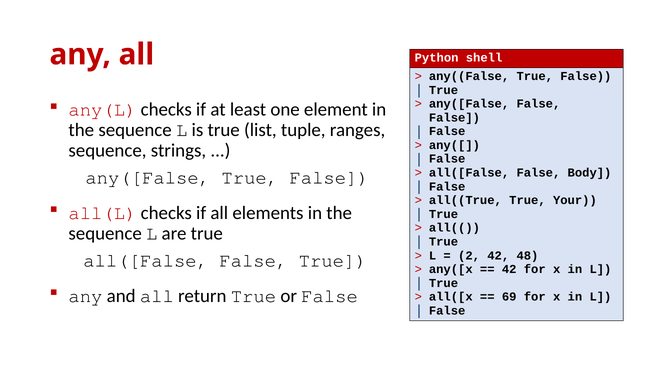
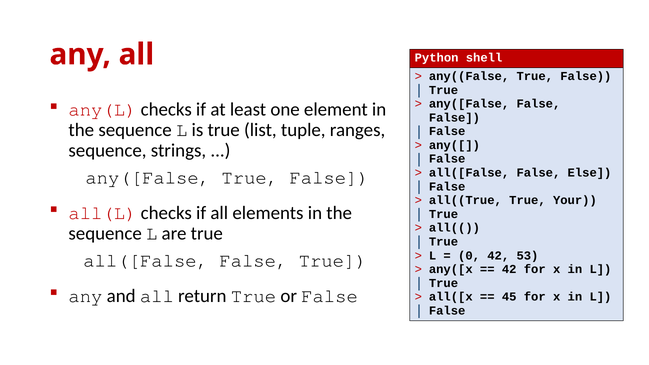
Body: Body -> Else
2: 2 -> 0
48: 48 -> 53
69: 69 -> 45
